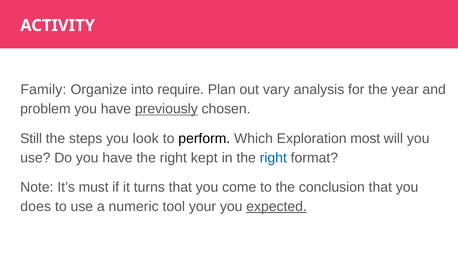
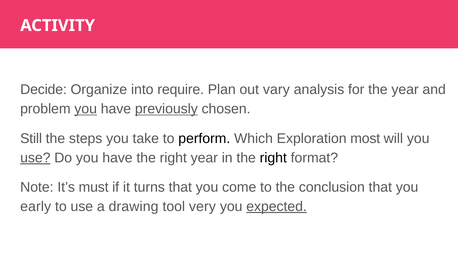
Family: Family -> Decide
you at (86, 109) underline: none -> present
look: look -> take
use at (35, 158) underline: none -> present
right kept: kept -> year
right at (273, 158) colour: blue -> black
does: does -> early
numeric: numeric -> drawing
your: your -> very
